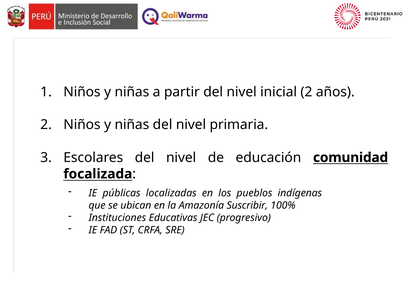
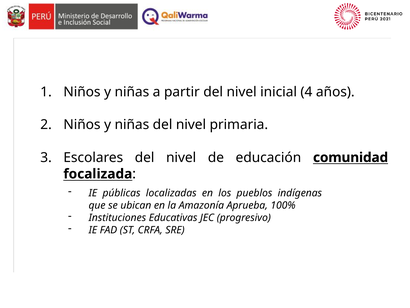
inicial 2: 2 -> 4
Suscribir: Suscribir -> Aprueba
